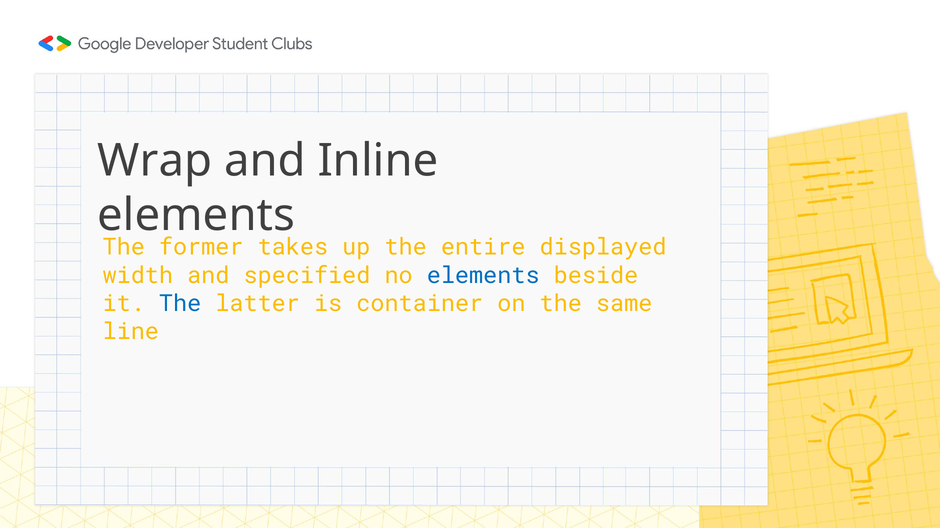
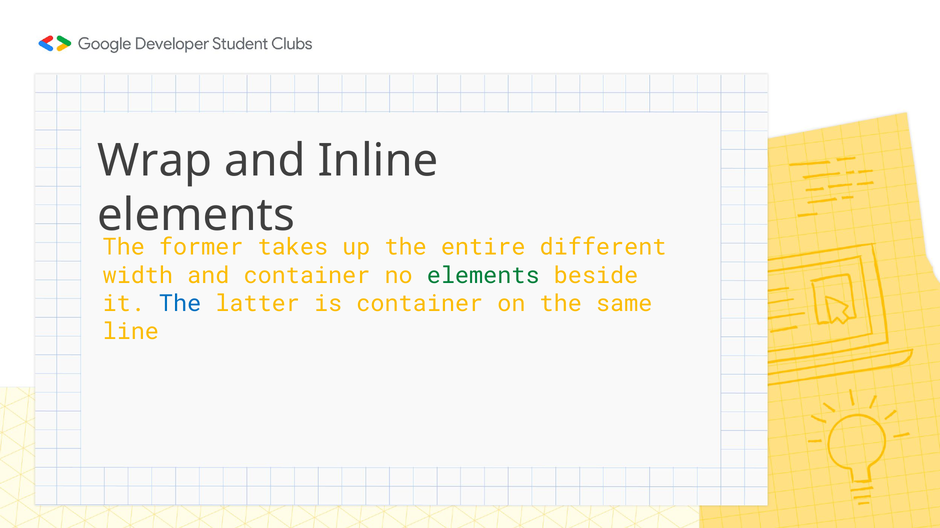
displayed: displayed -> different
and specified: specified -> container
elements at (483, 276) colour: blue -> green
